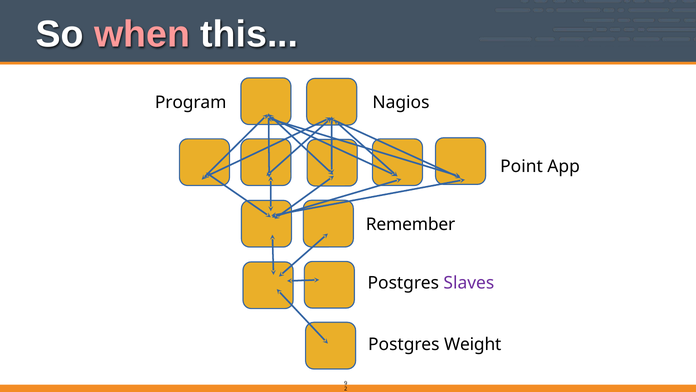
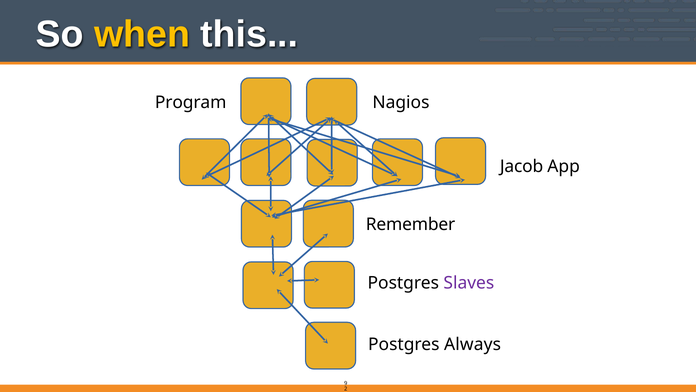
when colour: pink -> yellow
Point: Point -> Jacob
Weight: Weight -> Always
